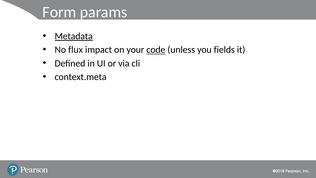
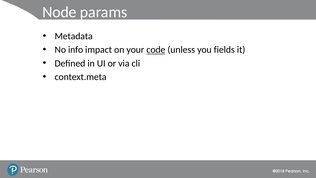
Form: Form -> Node
Metadata underline: present -> none
flux: flux -> info
